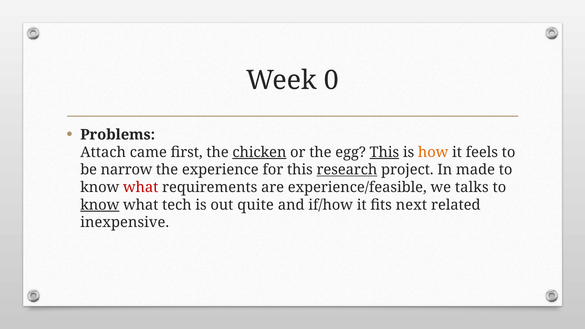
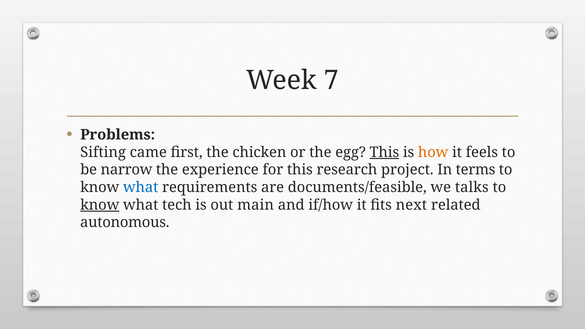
0: 0 -> 7
Attach: Attach -> Sifting
chicken underline: present -> none
research underline: present -> none
made: made -> terms
what at (141, 187) colour: red -> blue
experience/feasible: experience/feasible -> documents/feasible
quite: quite -> main
inexpensive: inexpensive -> autonomous
